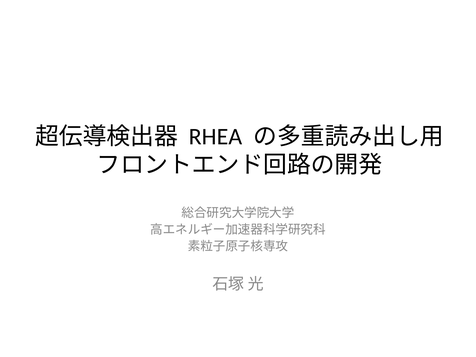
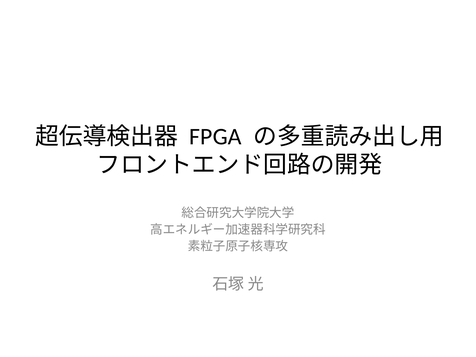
RHEA: RHEA -> FPGA
